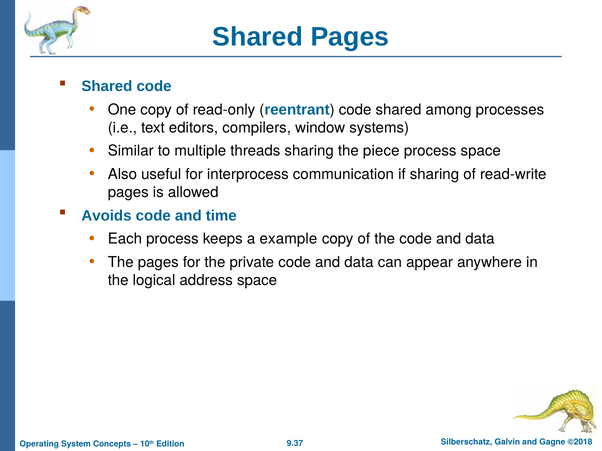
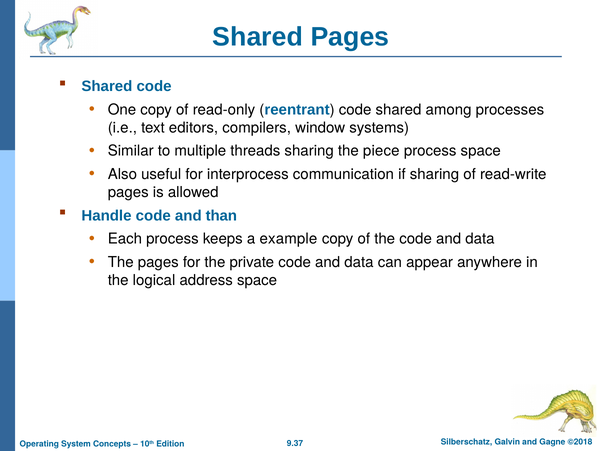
Avoids: Avoids -> Handle
time: time -> than
